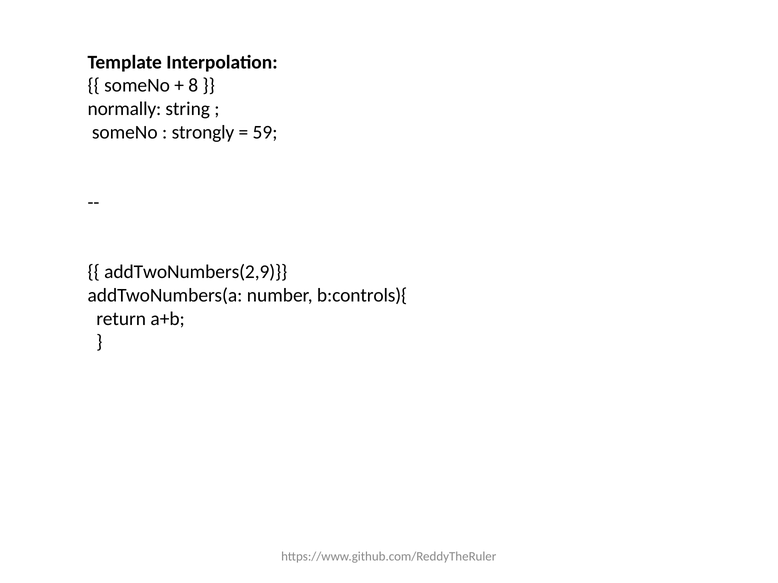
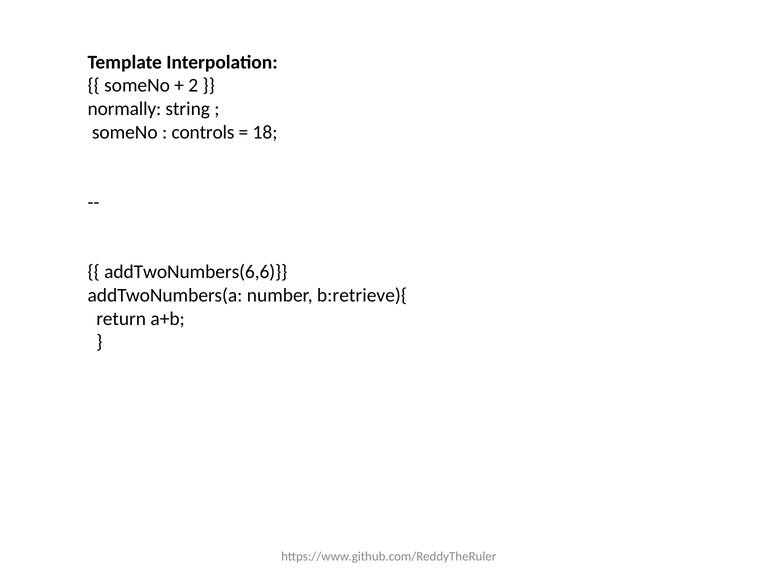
8: 8 -> 2
strongly: strongly -> controls
59: 59 -> 18
addTwoNumbers(2,9: addTwoNumbers(2,9 -> addTwoNumbers(6,6
b:controls){: b:controls){ -> b:retrieve){
